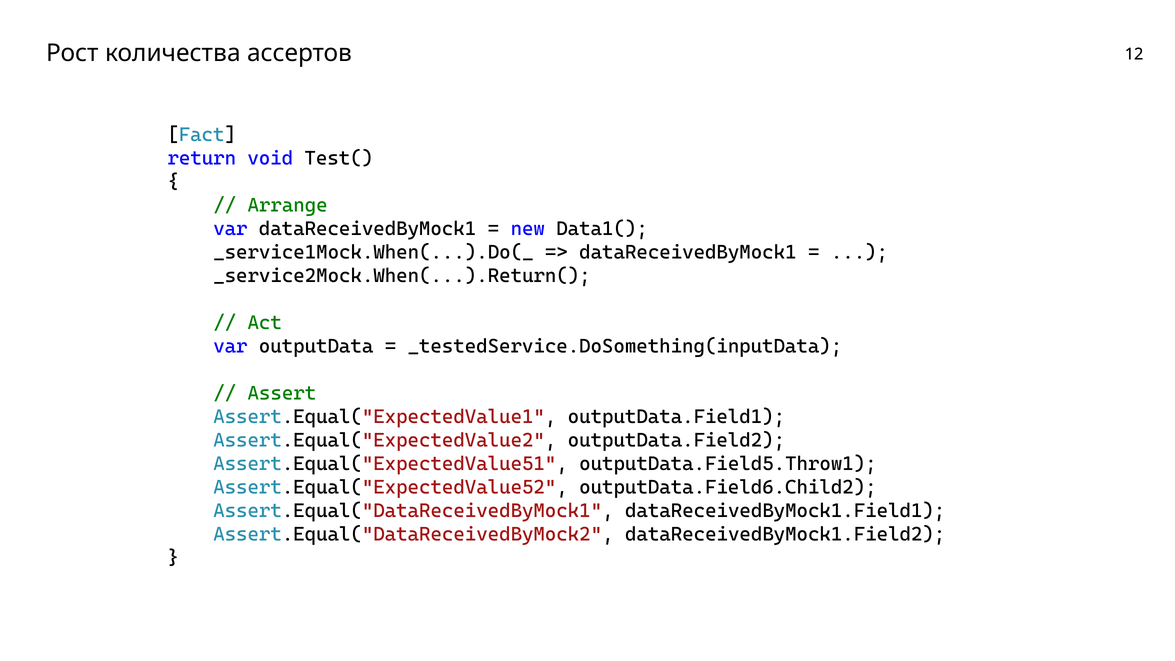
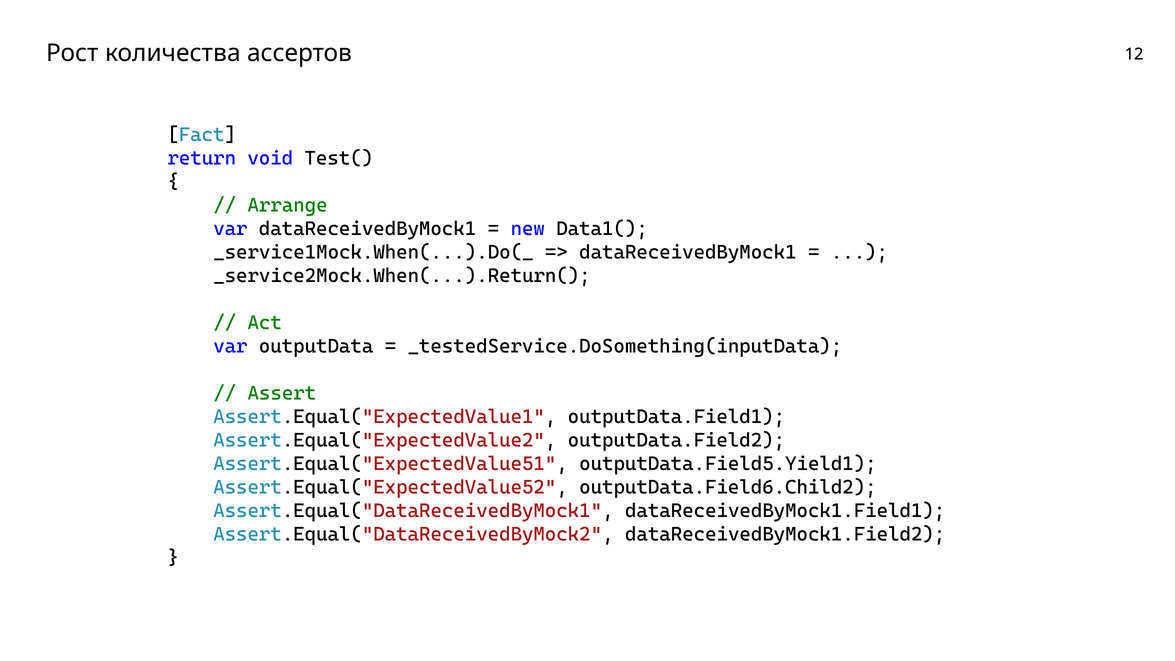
outputData.Field5.Throw1: outputData.Field5.Throw1 -> outputData.Field5.Yield1
